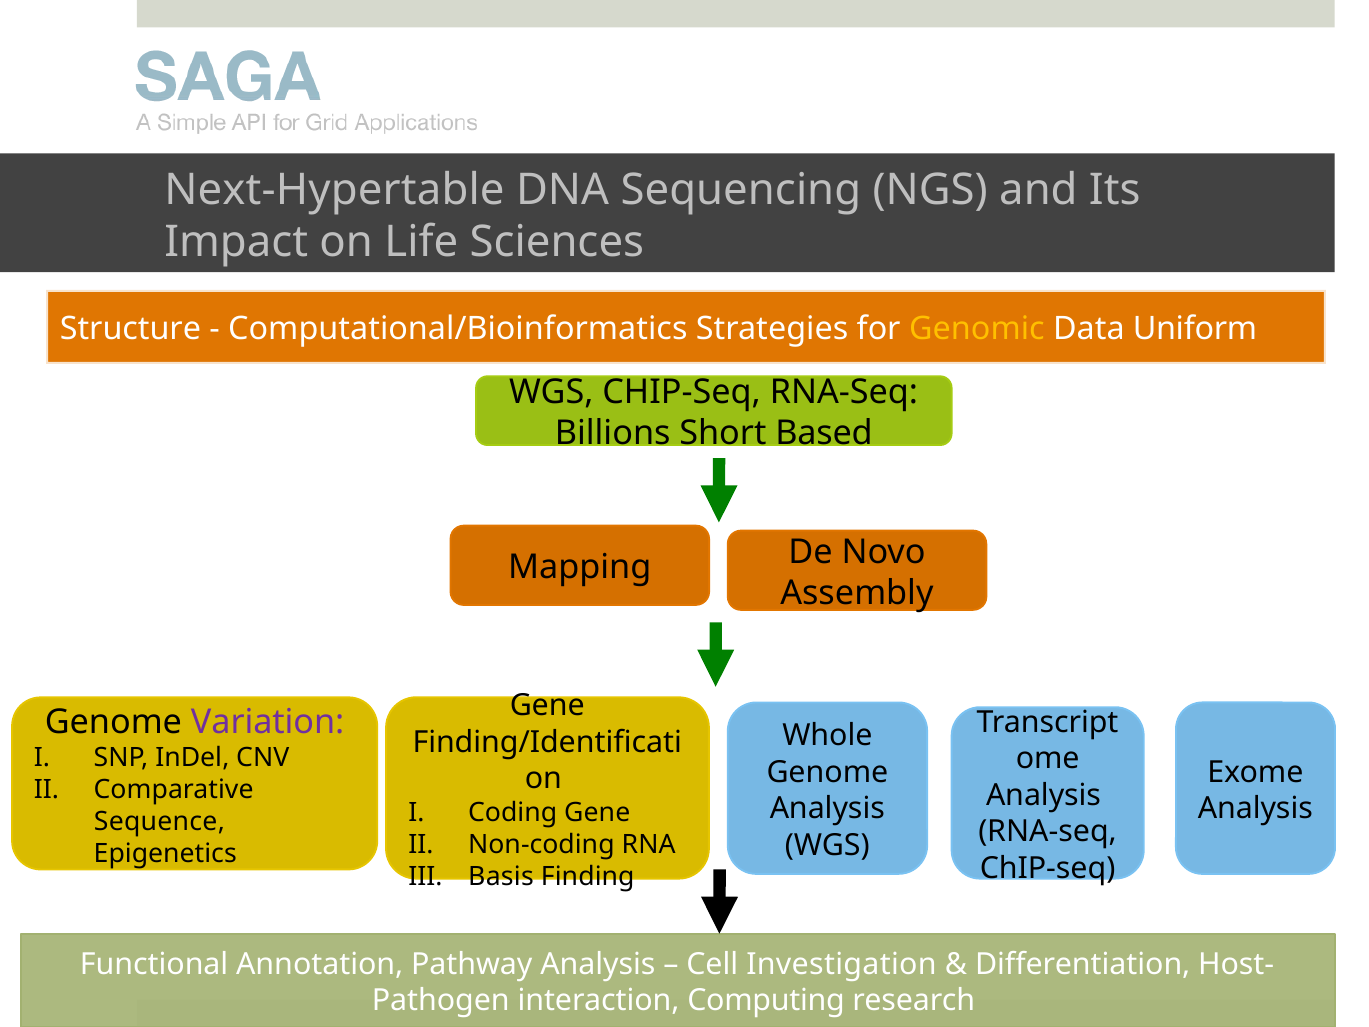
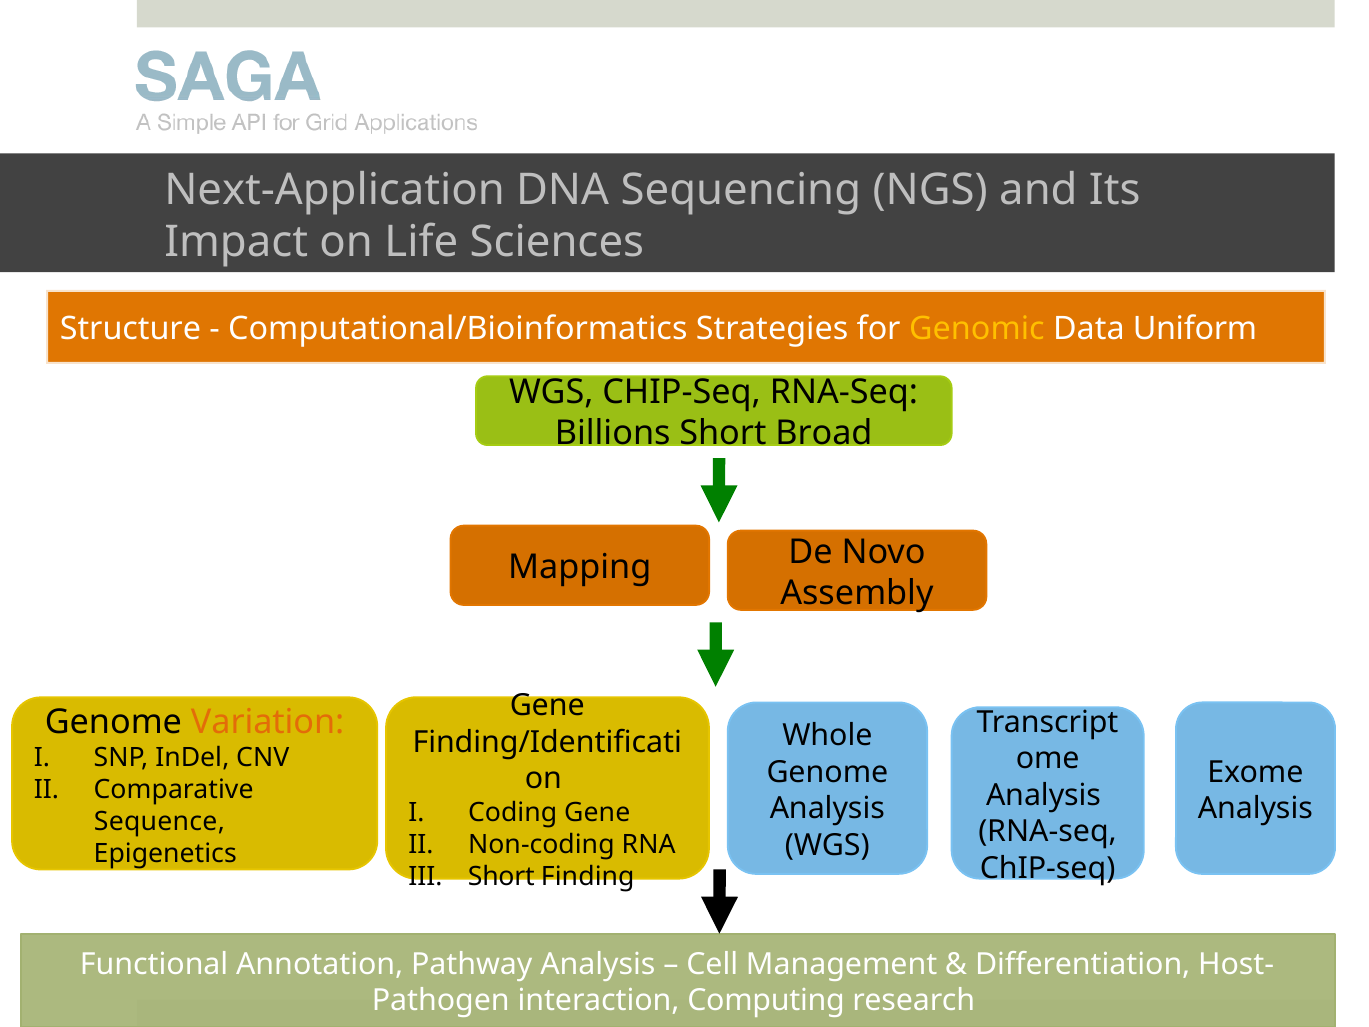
Next-Hypertable: Next-Hypertable -> Next-Application
Based: Based -> Broad
Variation colour: purple -> orange
Basis at (501, 876): Basis -> Short
Investigation: Investigation -> Management
